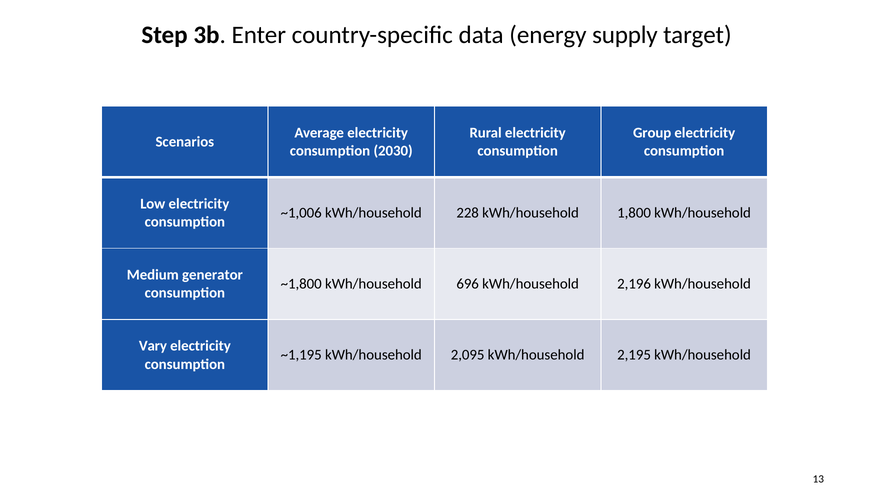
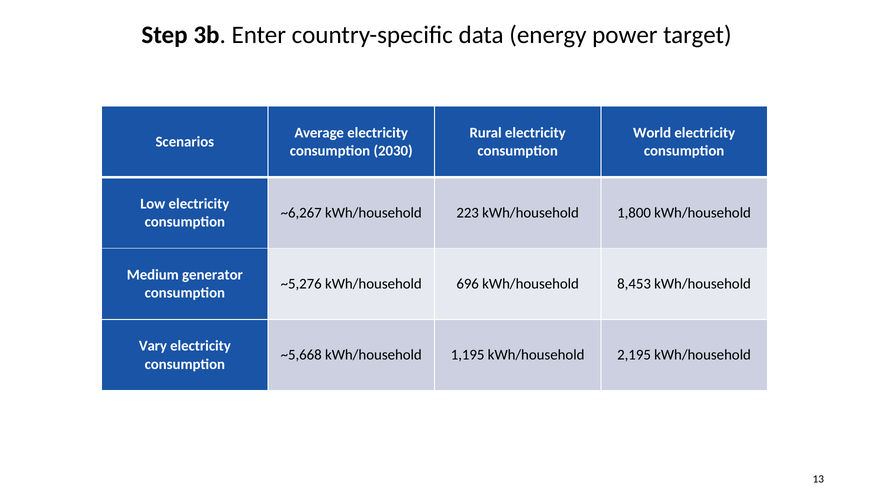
supply: supply -> power
Group: Group -> World
~1,006: ~1,006 -> ~6,267
228: 228 -> 223
~1,800: ~1,800 -> ~5,276
2,196: 2,196 -> 8,453
~1,195: ~1,195 -> ~5,668
2,095: 2,095 -> 1,195
